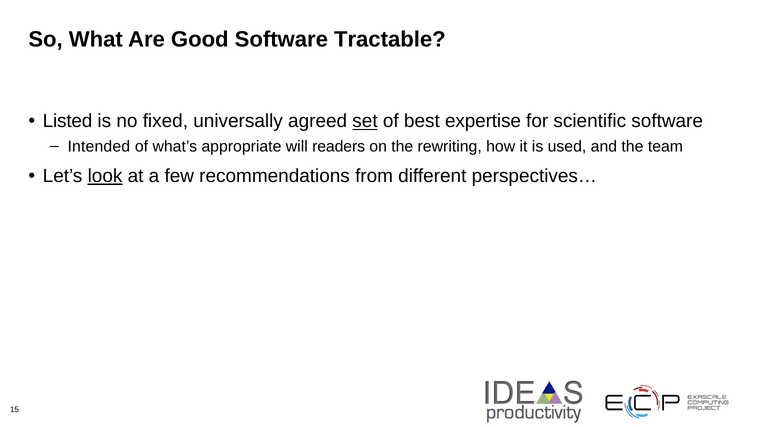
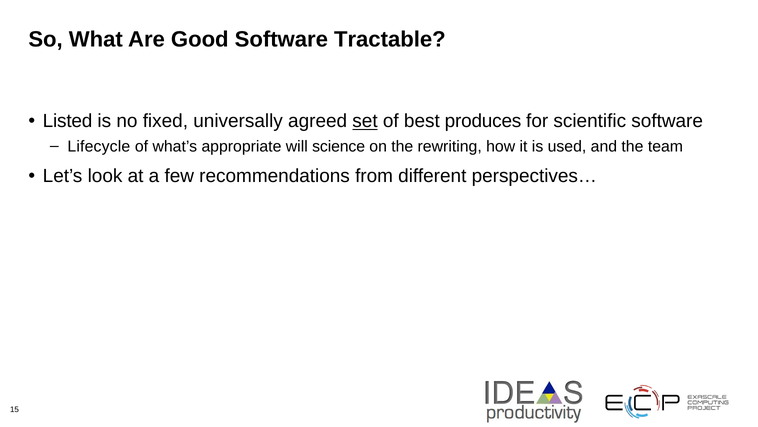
expertise: expertise -> produces
Intended: Intended -> Lifecycle
readers: readers -> science
look underline: present -> none
